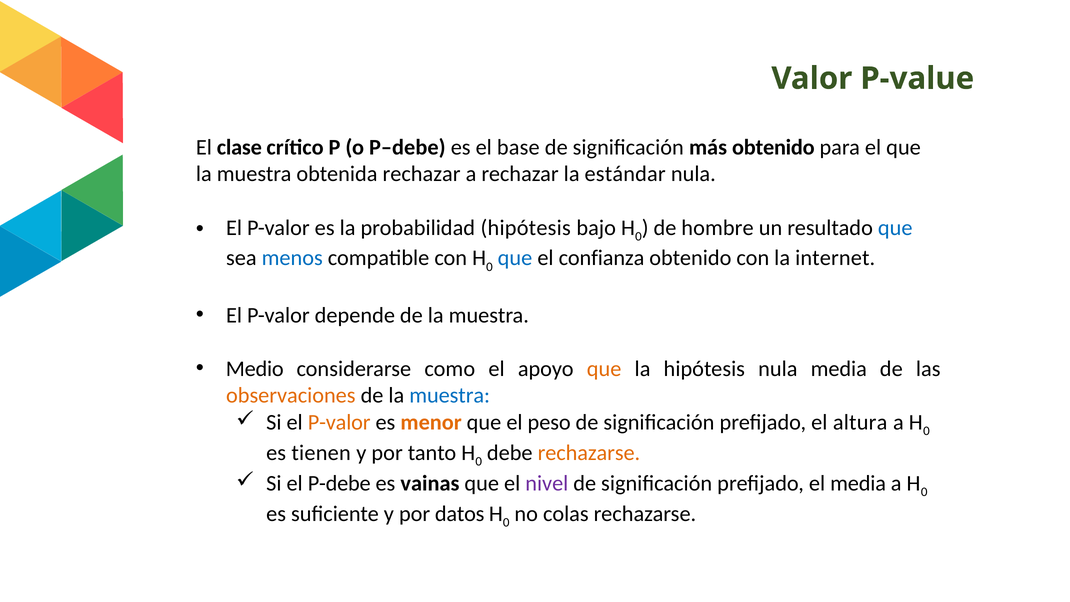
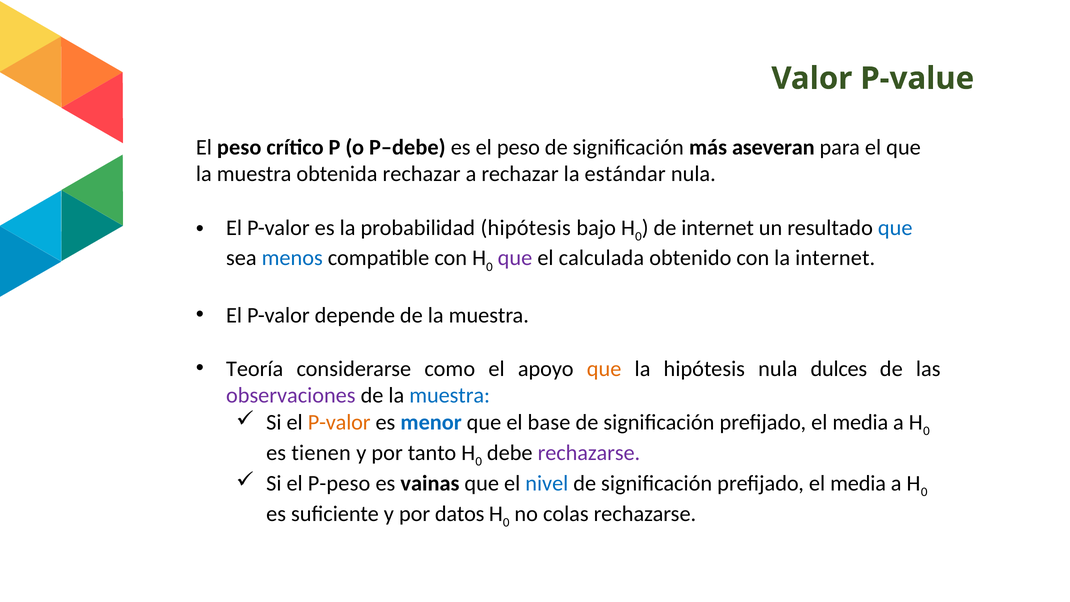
clase at (239, 147): clase -> peso
es el base: base -> peso
más obtenido: obtenido -> aseveran
de hombre: hombre -> internet
que at (515, 258) colour: blue -> purple
confianza: confianza -> calculada
Medio: Medio -> Teoría
nula media: media -> dulces
observaciones colour: orange -> purple
menor colour: orange -> blue
peso: peso -> base
altura at (860, 422): altura -> media
rechazarse at (589, 453) colour: orange -> purple
P-debe: P-debe -> P-peso
nivel colour: purple -> blue
